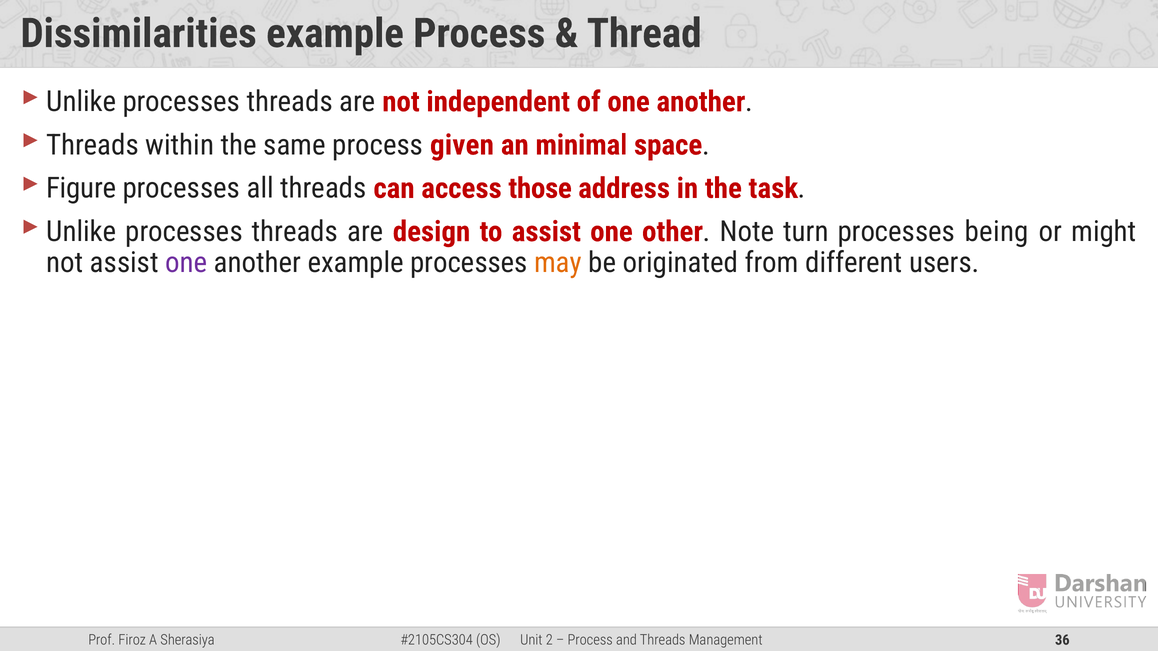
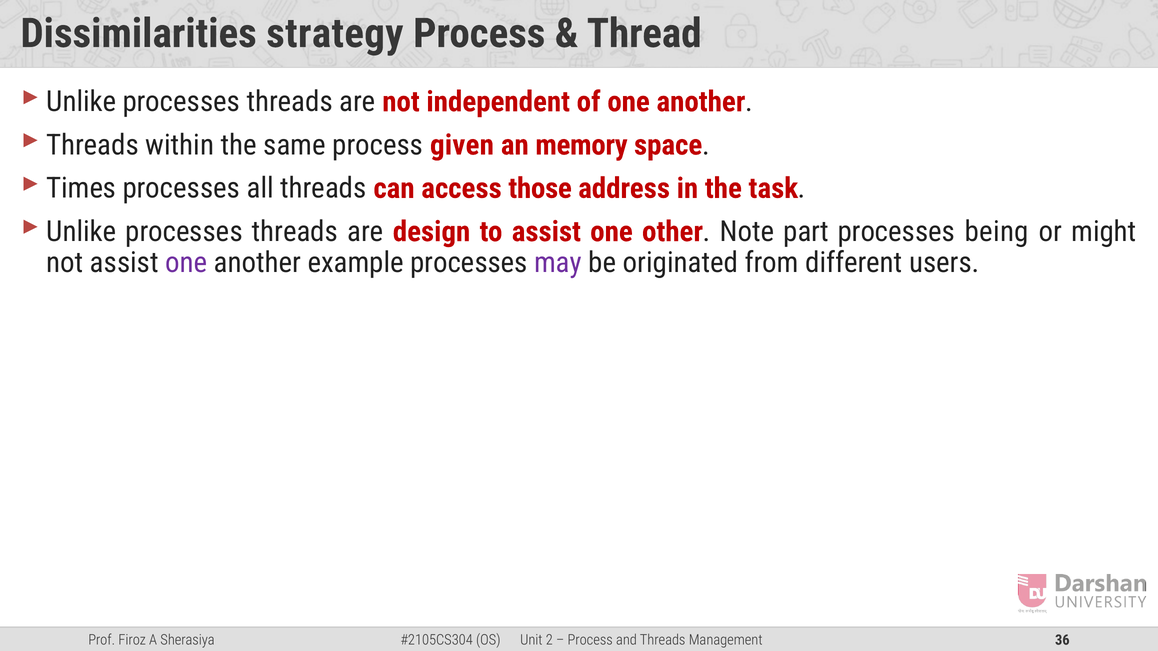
Dissimilarities example: example -> strategy
minimal: minimal -> memory
Figure: Figure -> Times
turn: turn -> part
may colour: orange -> purple
